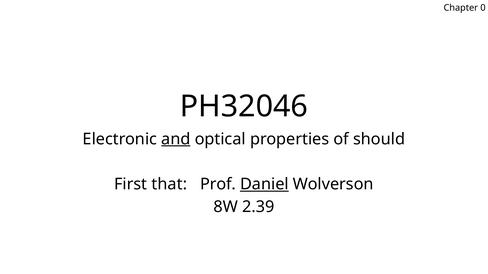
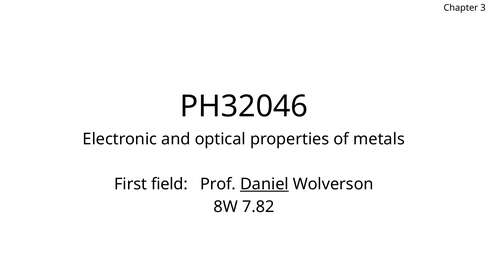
0: 0 -> 3
and underline: present -> none
should: should -> metals
that: that -> field
2.39: 2.39 -> 7.82
